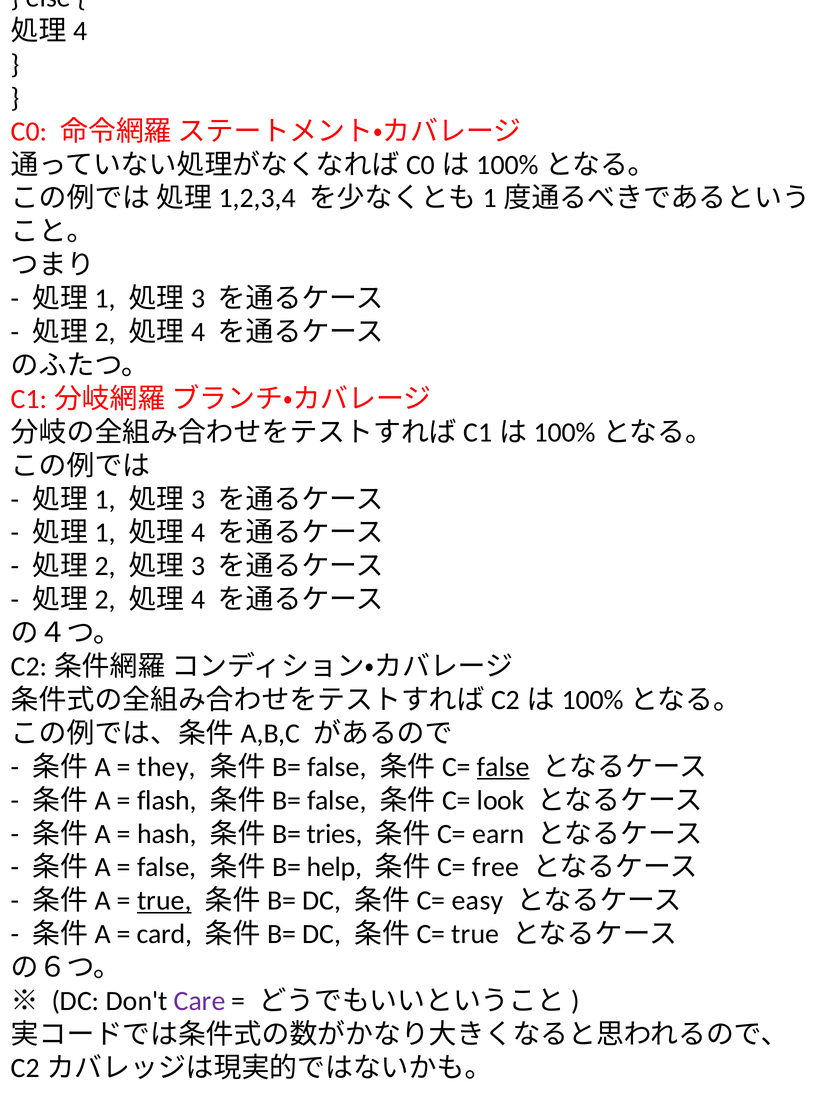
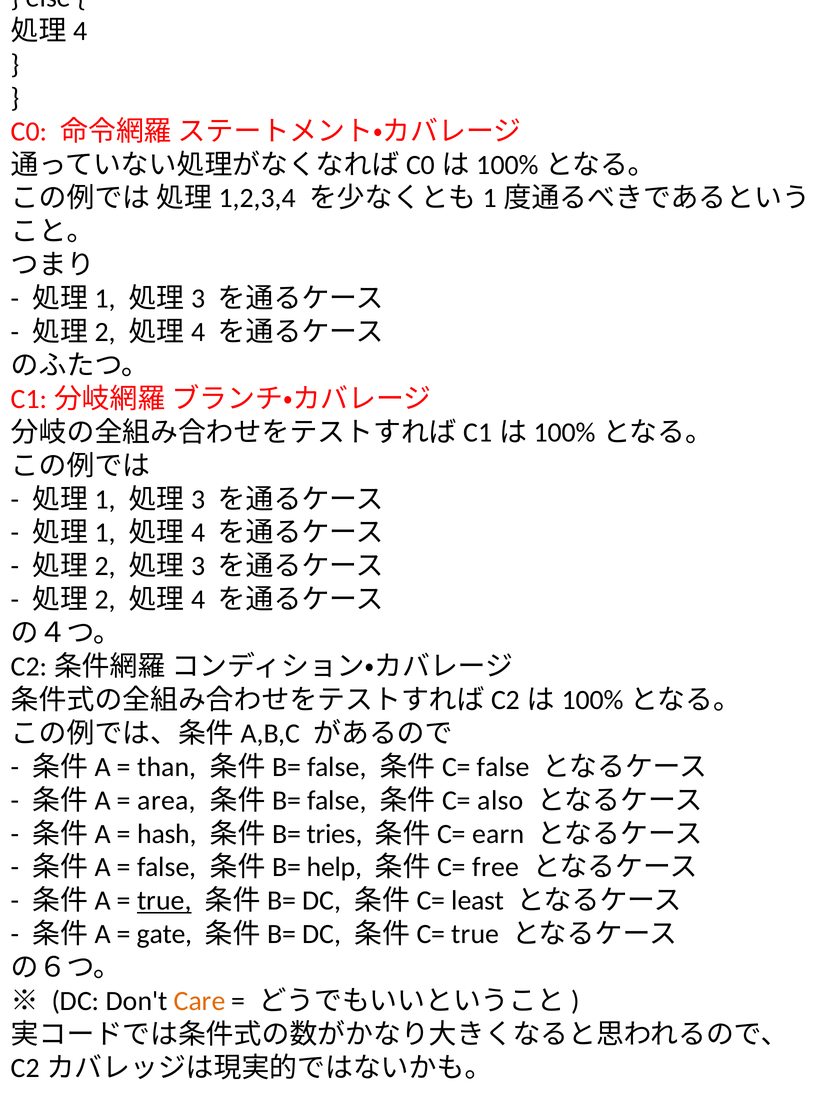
they: they -> than
false at (503, 767) underline: present -> none
flash: flash -> area
look: look -> also
easy: easy -> least
card: card -> gate
Care colour: purple -> orange
